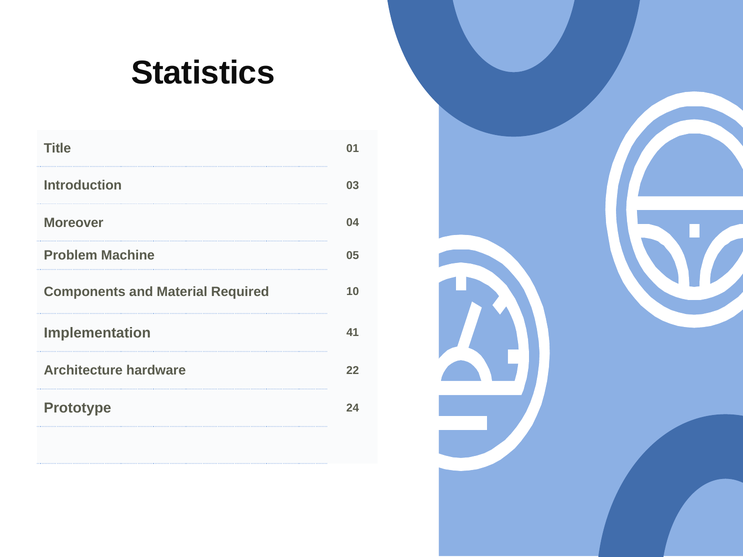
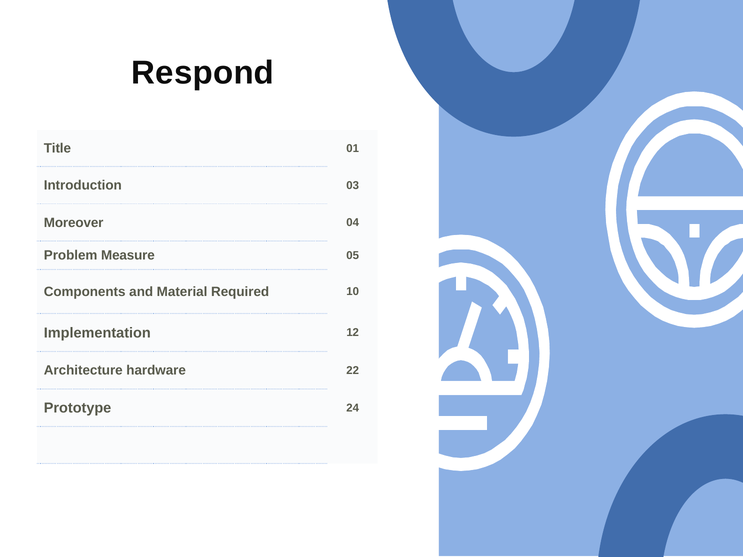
Statistics: Statistics -> Respond
Machine: Machine -> Measure
41: 41 -> 12
